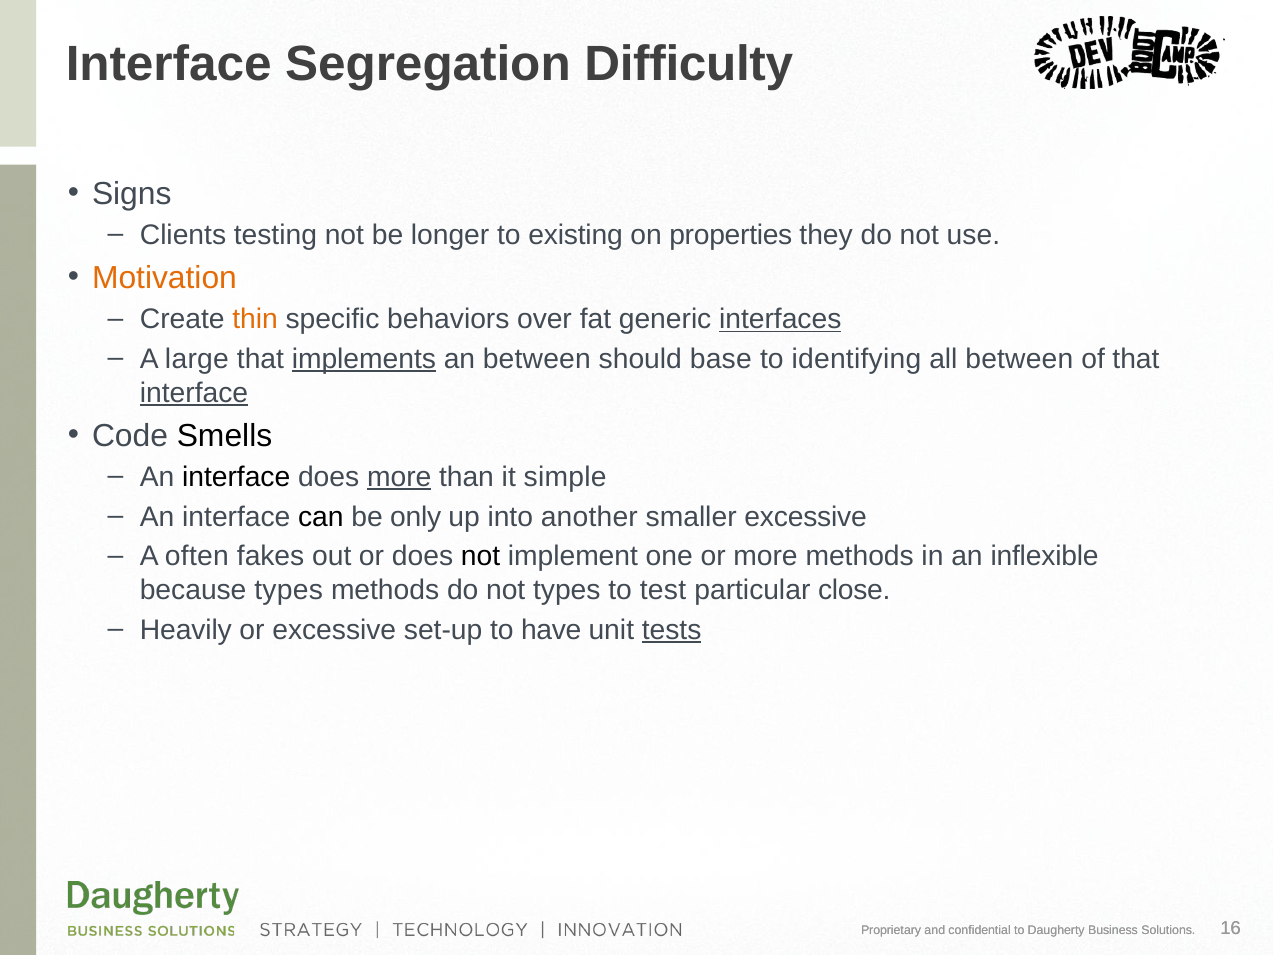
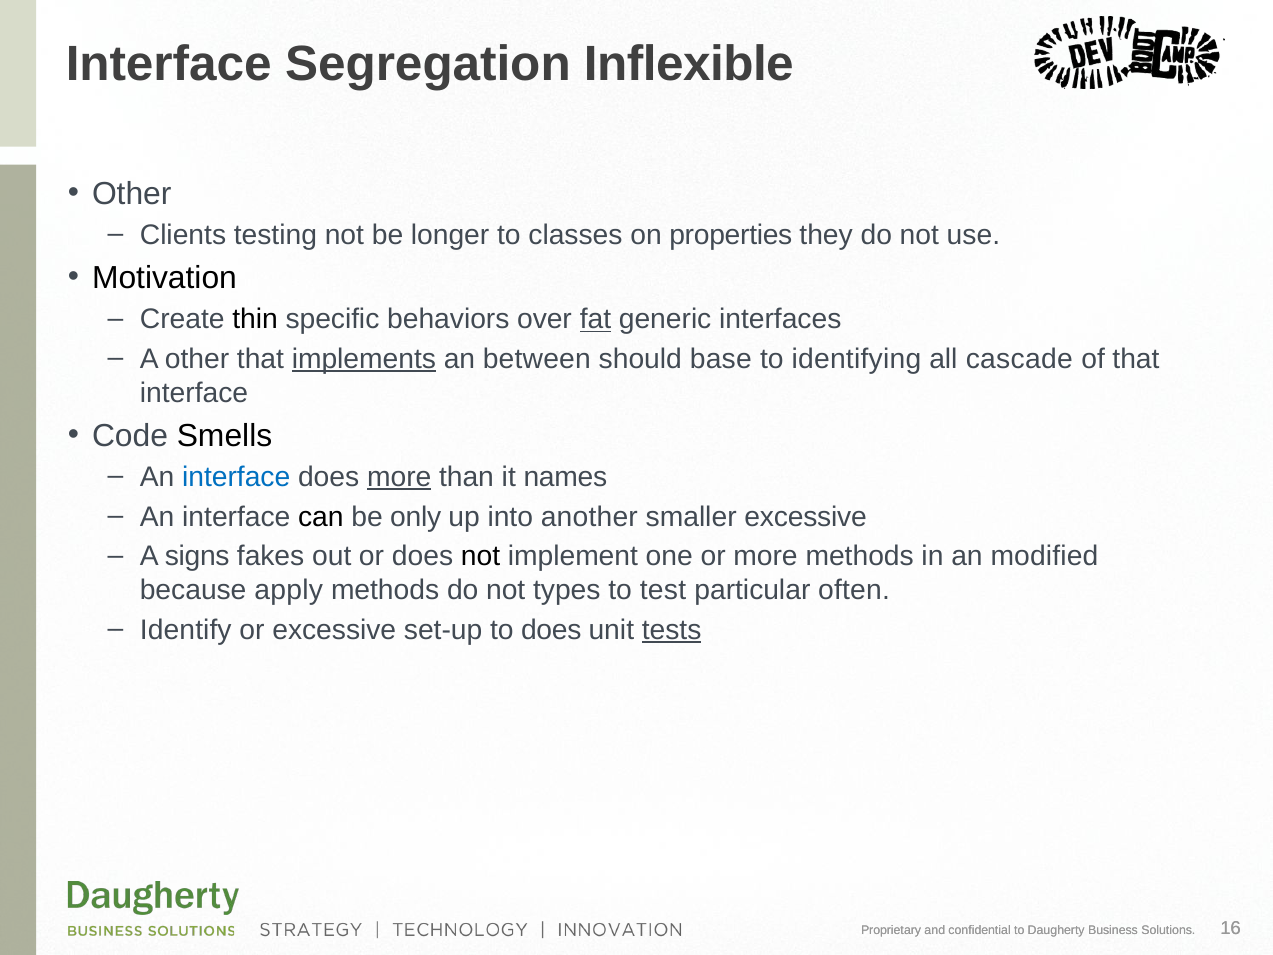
Difficulty: Difficulty -> Inflexible
Signs at (132, 194): Signs -> Other
existing: existing -> classes
Motivation colour: orange -> black
thin colour: orange -> black
fat underline: none -> present
interfaces underline: present -> none
A large: large -> other
all between: between -> cascade
interface at (194, 393) underline: present -> none
interface at (236, 477) colour: black -> blue
simple: simple -> names
often: often -> signs
inflexible: inflexible -> modified
because types: types -> apply
close: close -> often
Heavily: Heavily -> Identify
to have: have -> does
